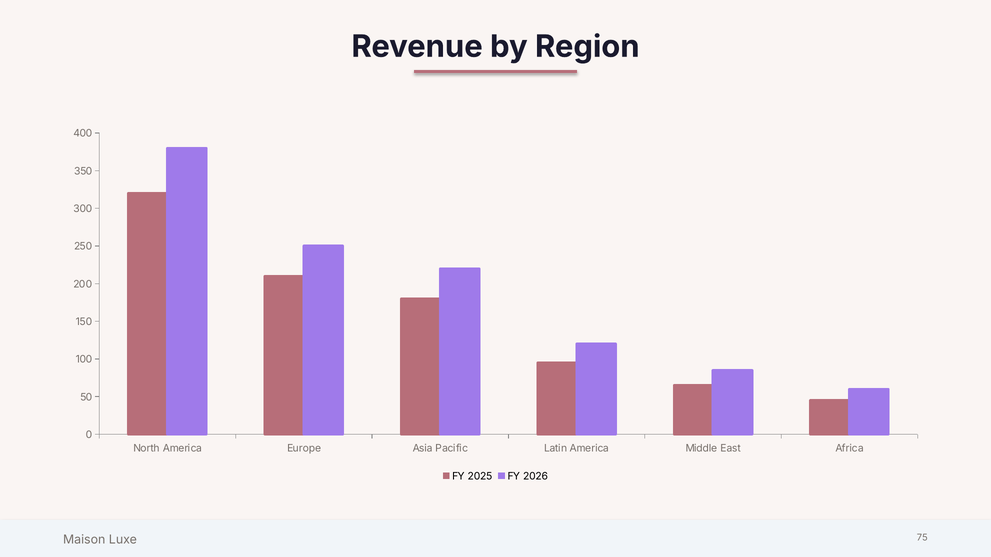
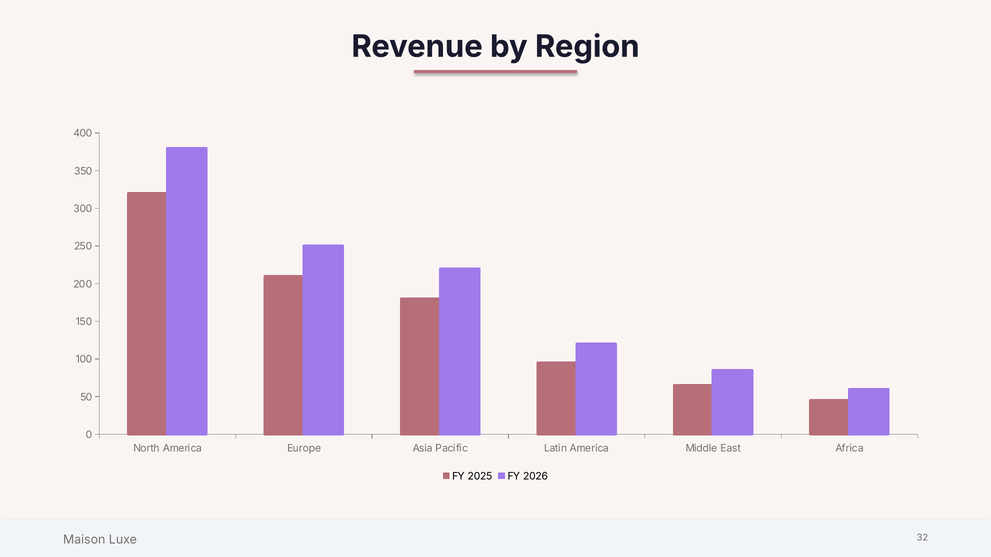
75: 75 -> 32
